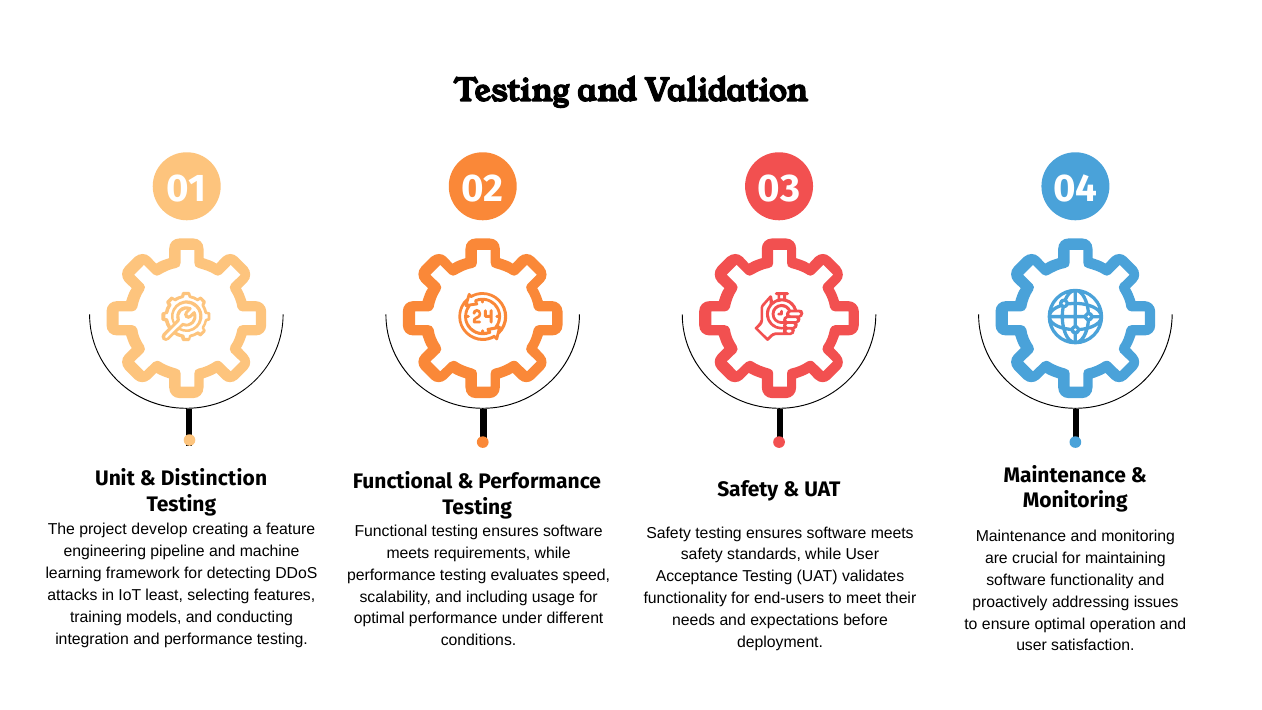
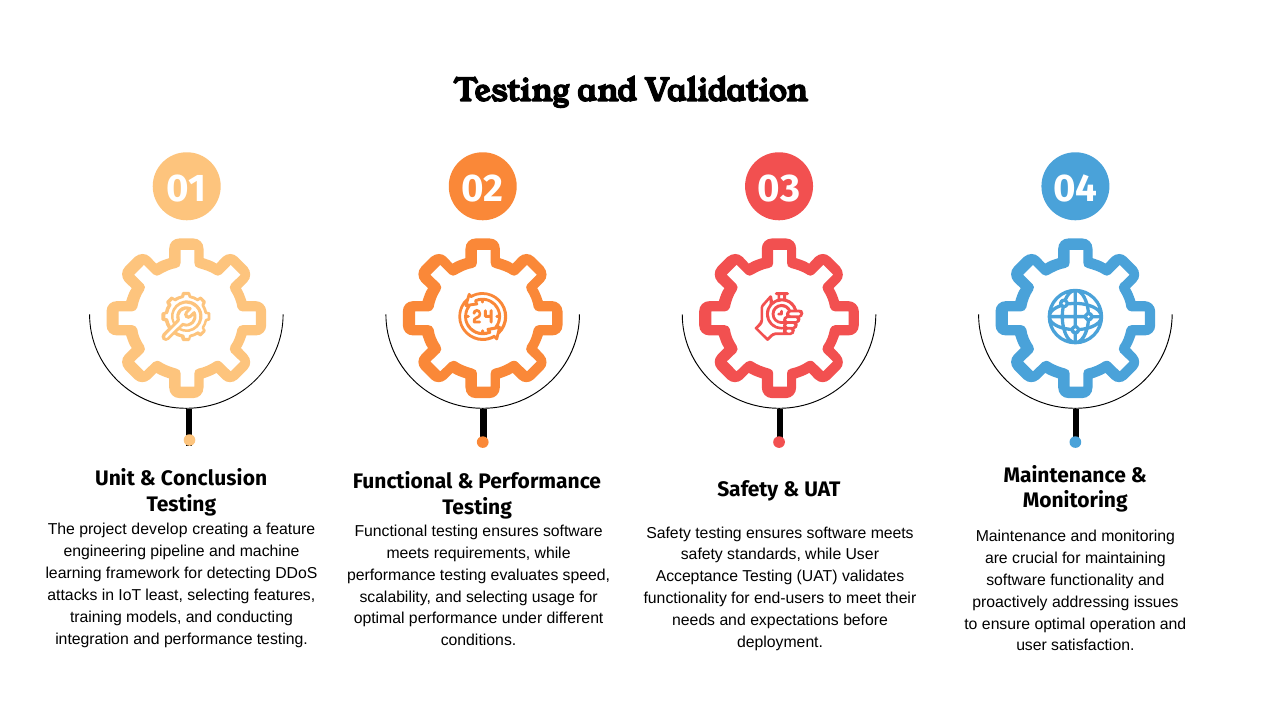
Distinction: Distinction -> Conclusion
and including: including -> selecting
